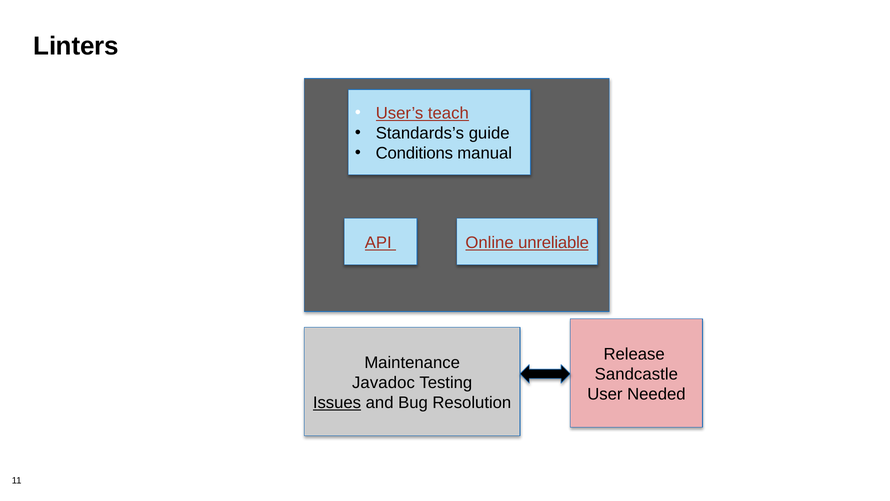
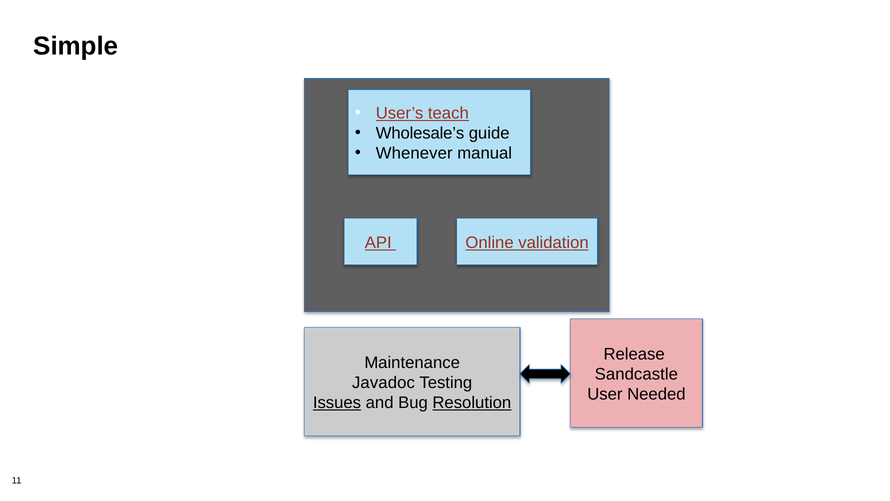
Linters: Linters -> Simple
Standards’s: Standards’s -> Wholesale’s
Conditions: Conditions -> Whenever
unreliable: unreliable -> validation
Resolution underline: none -> present
